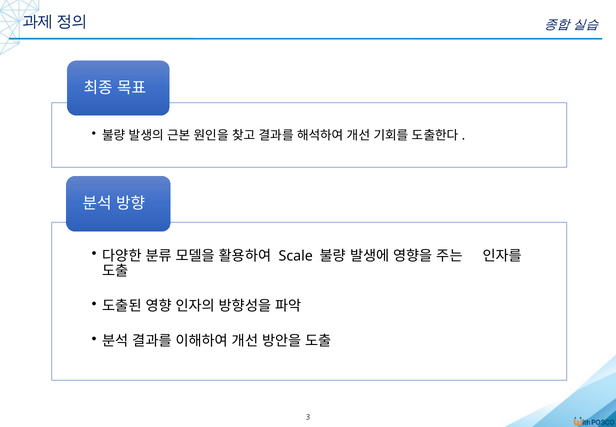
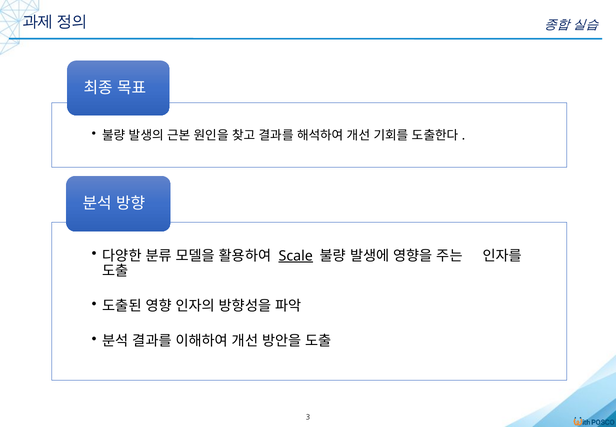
Scale underline: none -> present
